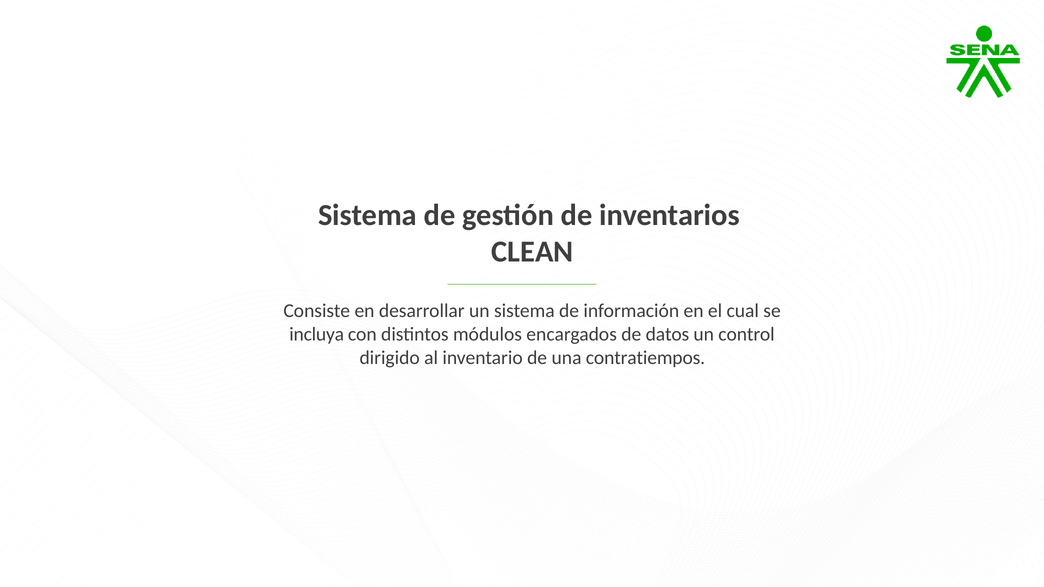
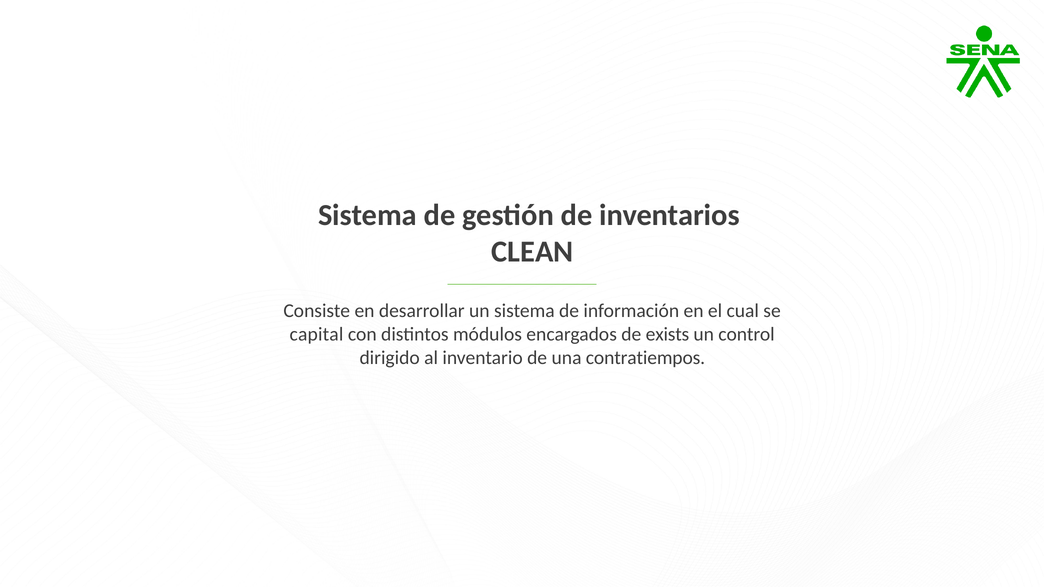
incluya: incluya -> capital
datos: datos -> exists
